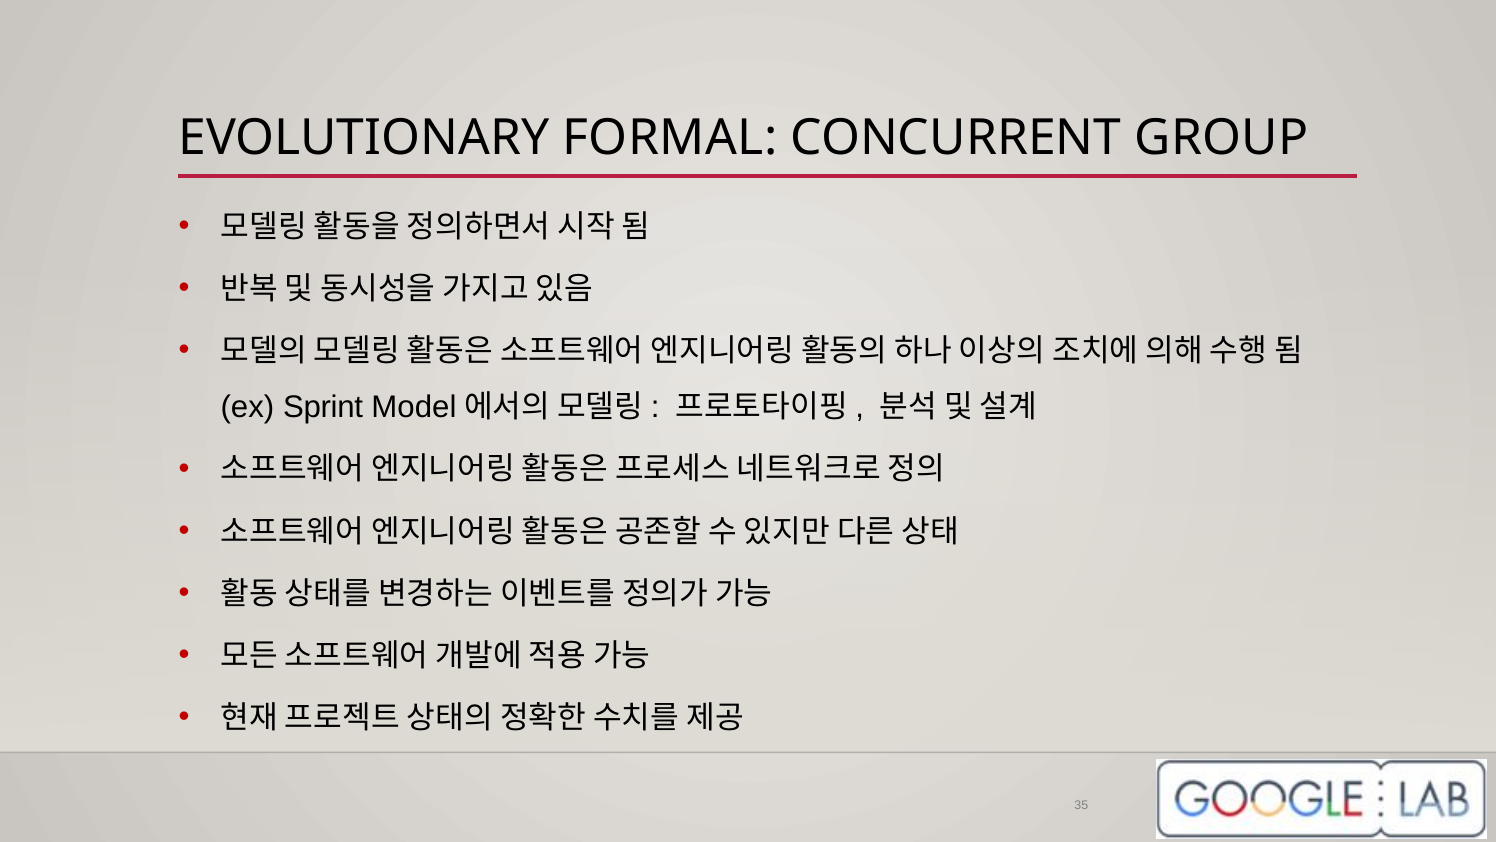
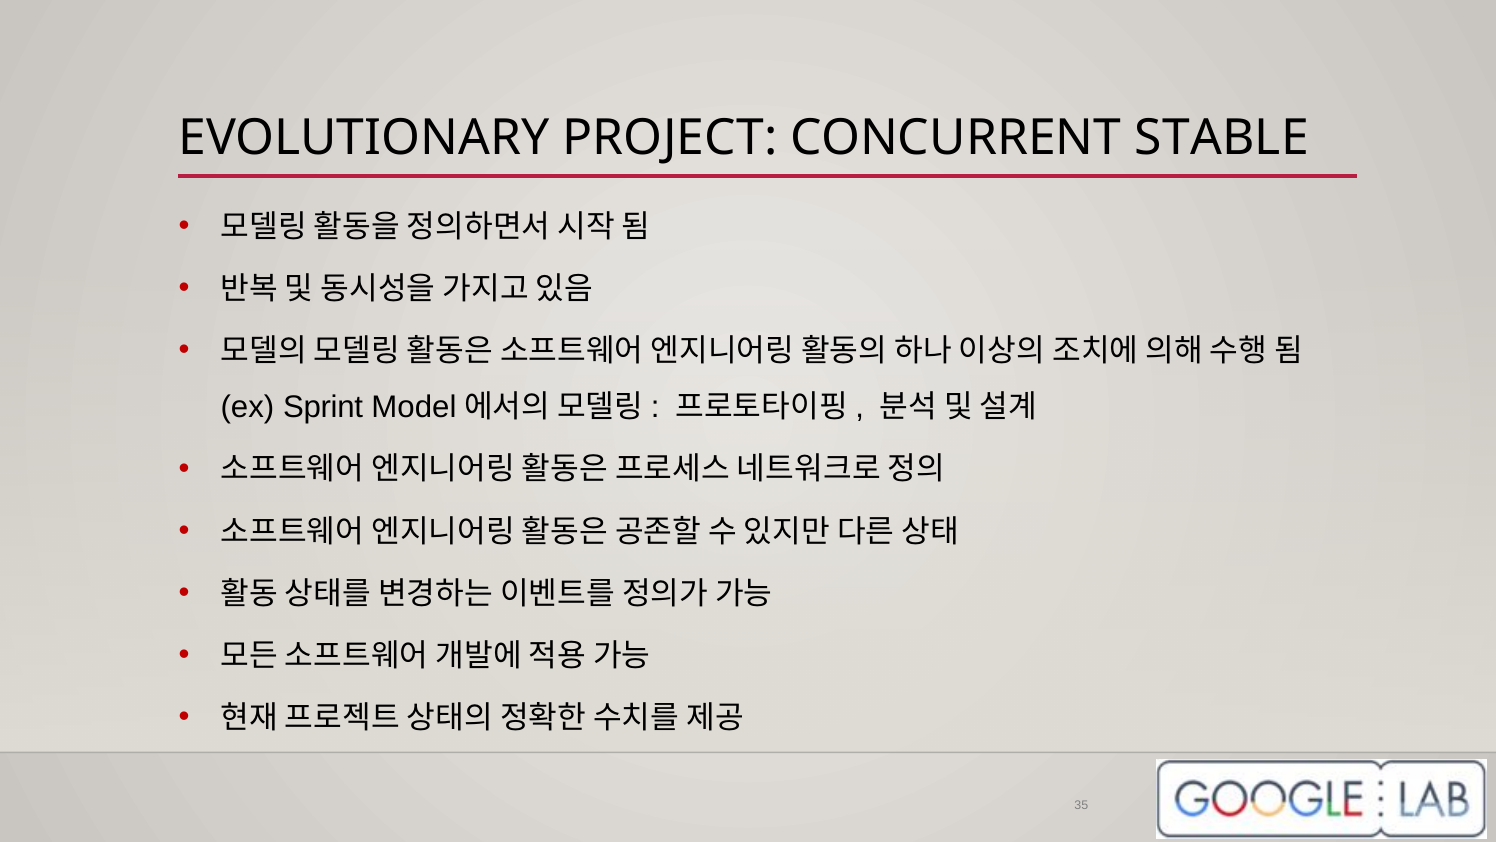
FORMAL: FORMAL -> PROJECT
GROUP: GROUP -> STABLE
